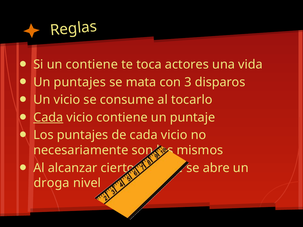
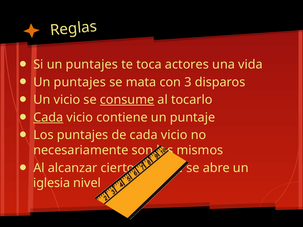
Si un contiene: contiene -> puntajes
consume underline: none -> present
droga: droga -> iglesia
